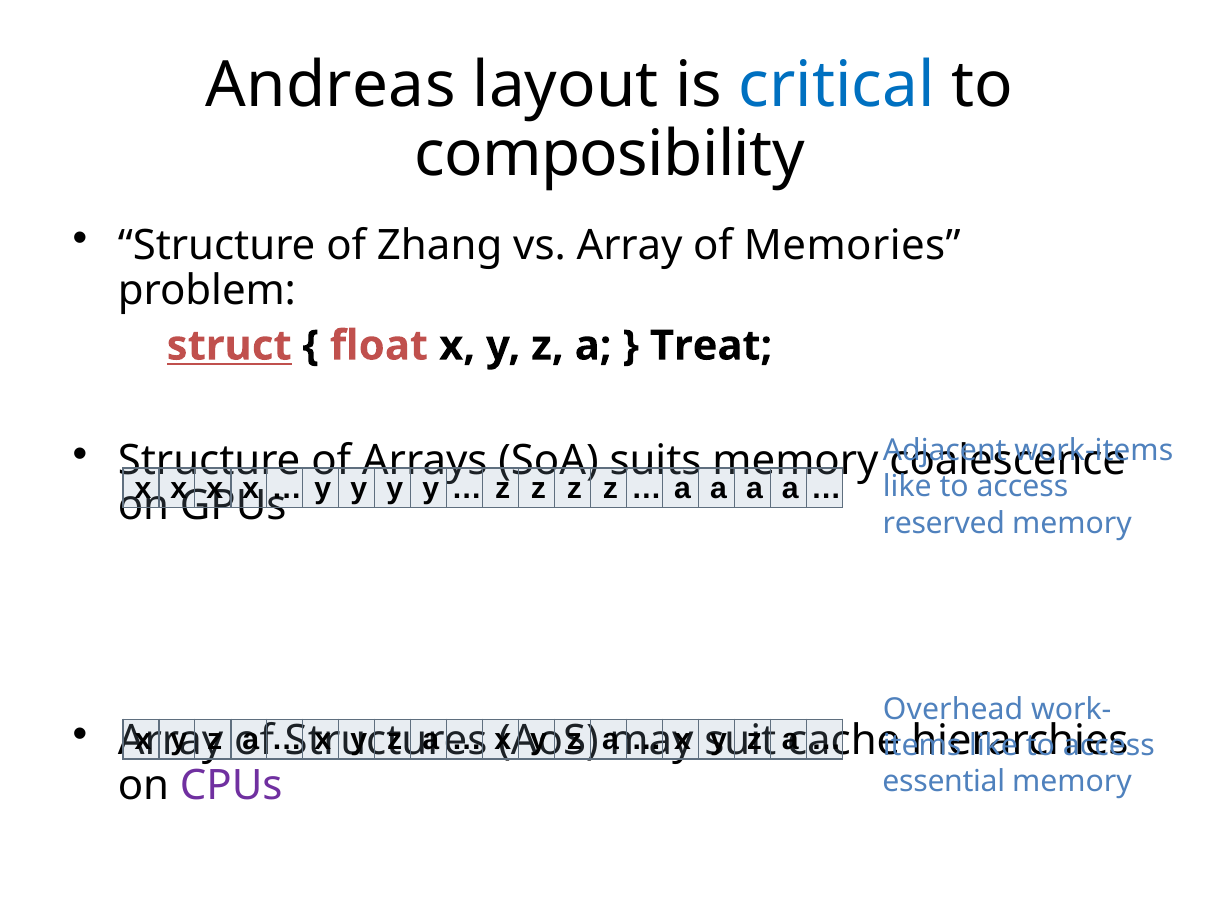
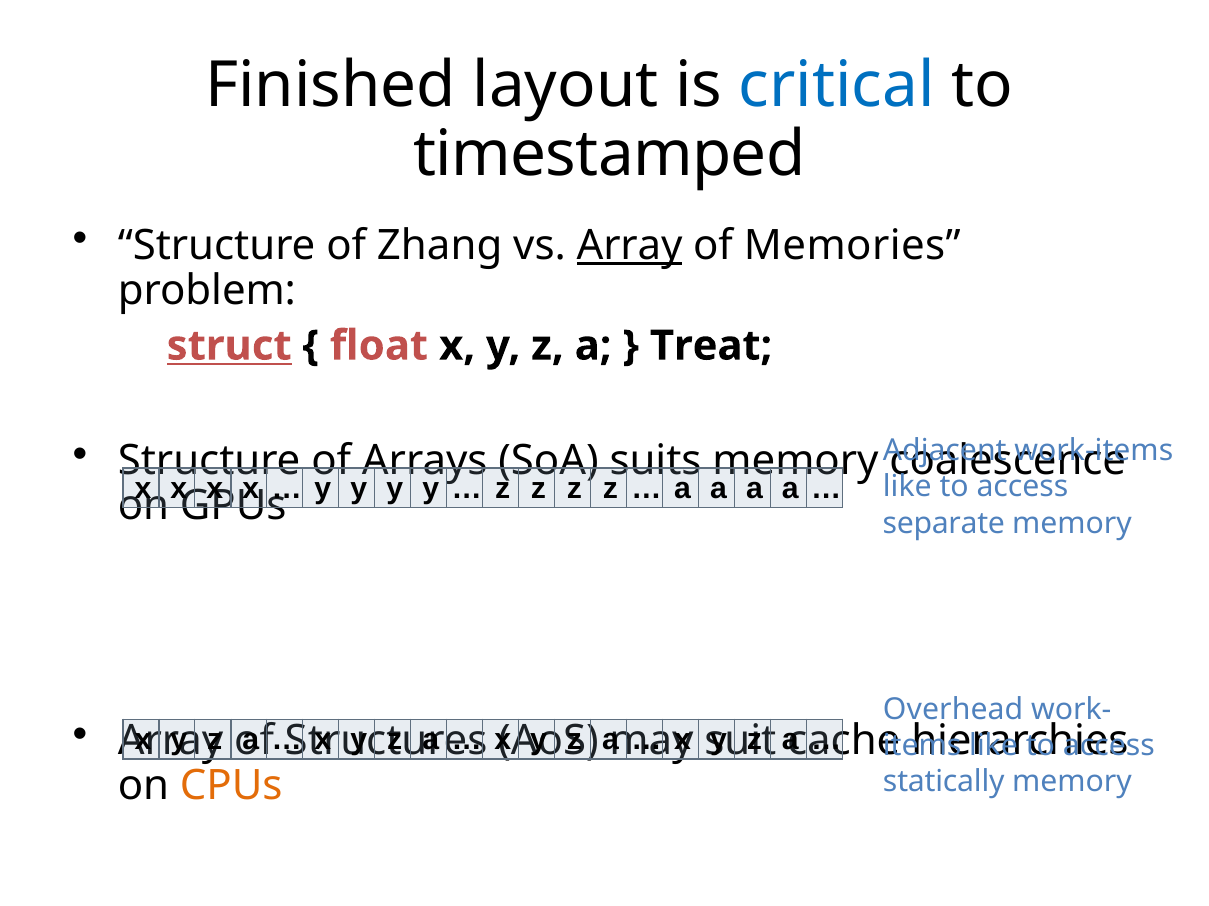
Andreas: Andreas -> Finished
composibility: composibility -> timestamped
Array at (630, 246) underline: none -> present
reserved: reserved -> separate
essential: essential -> statically
CPUs colour: purple -> orange
